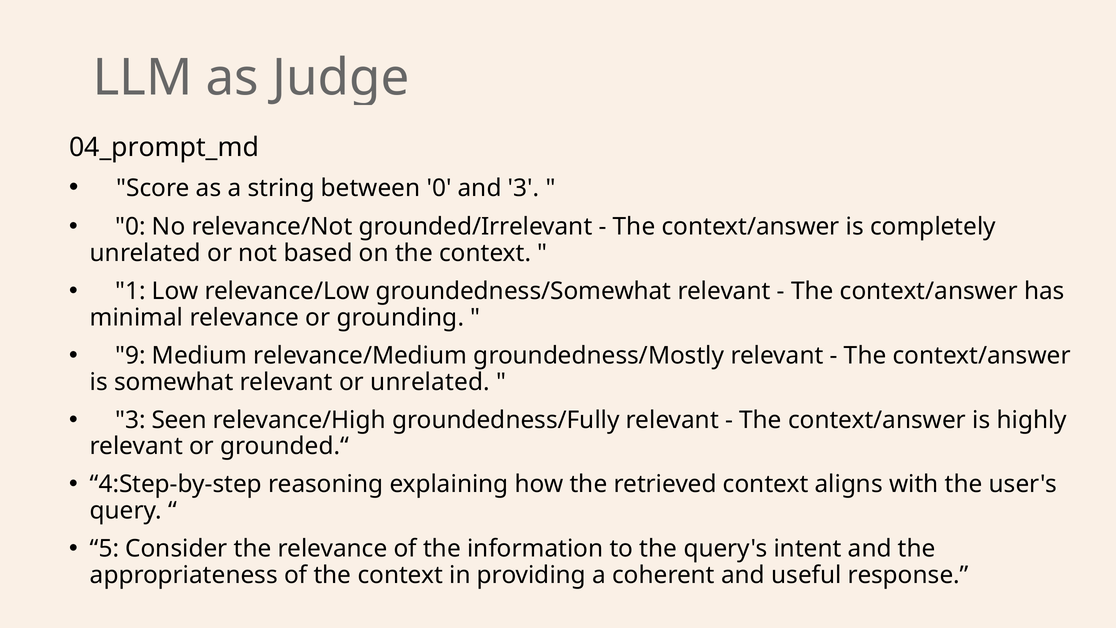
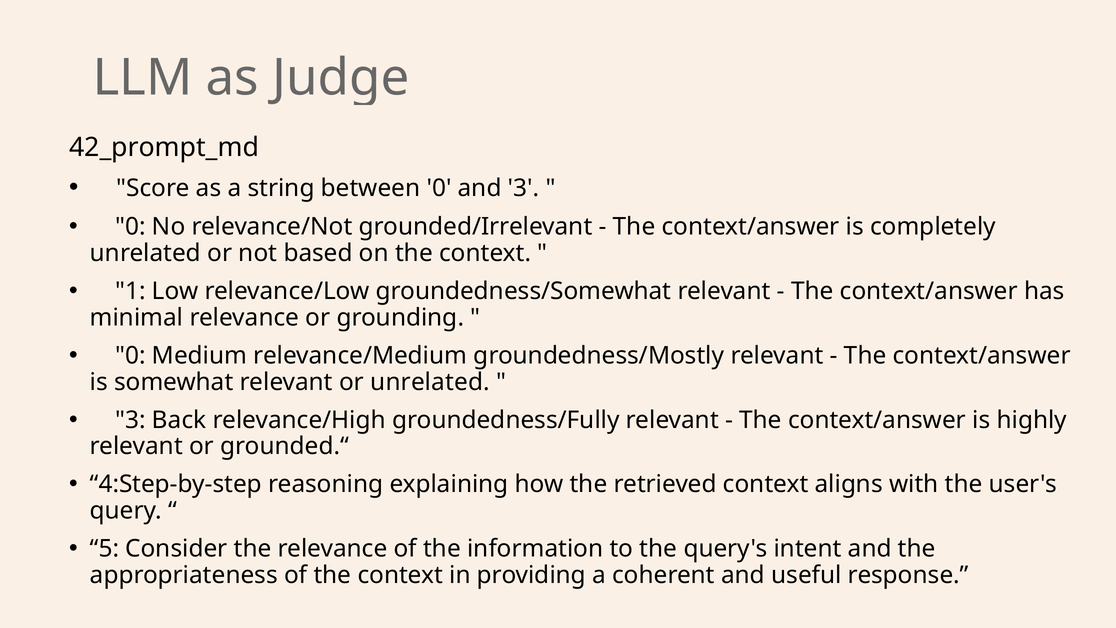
04_prompt_md: 04_prompt_md -> 42_prompt_md
9 at (131, 355): 9 -> 0
Seen: Seen -> Back
